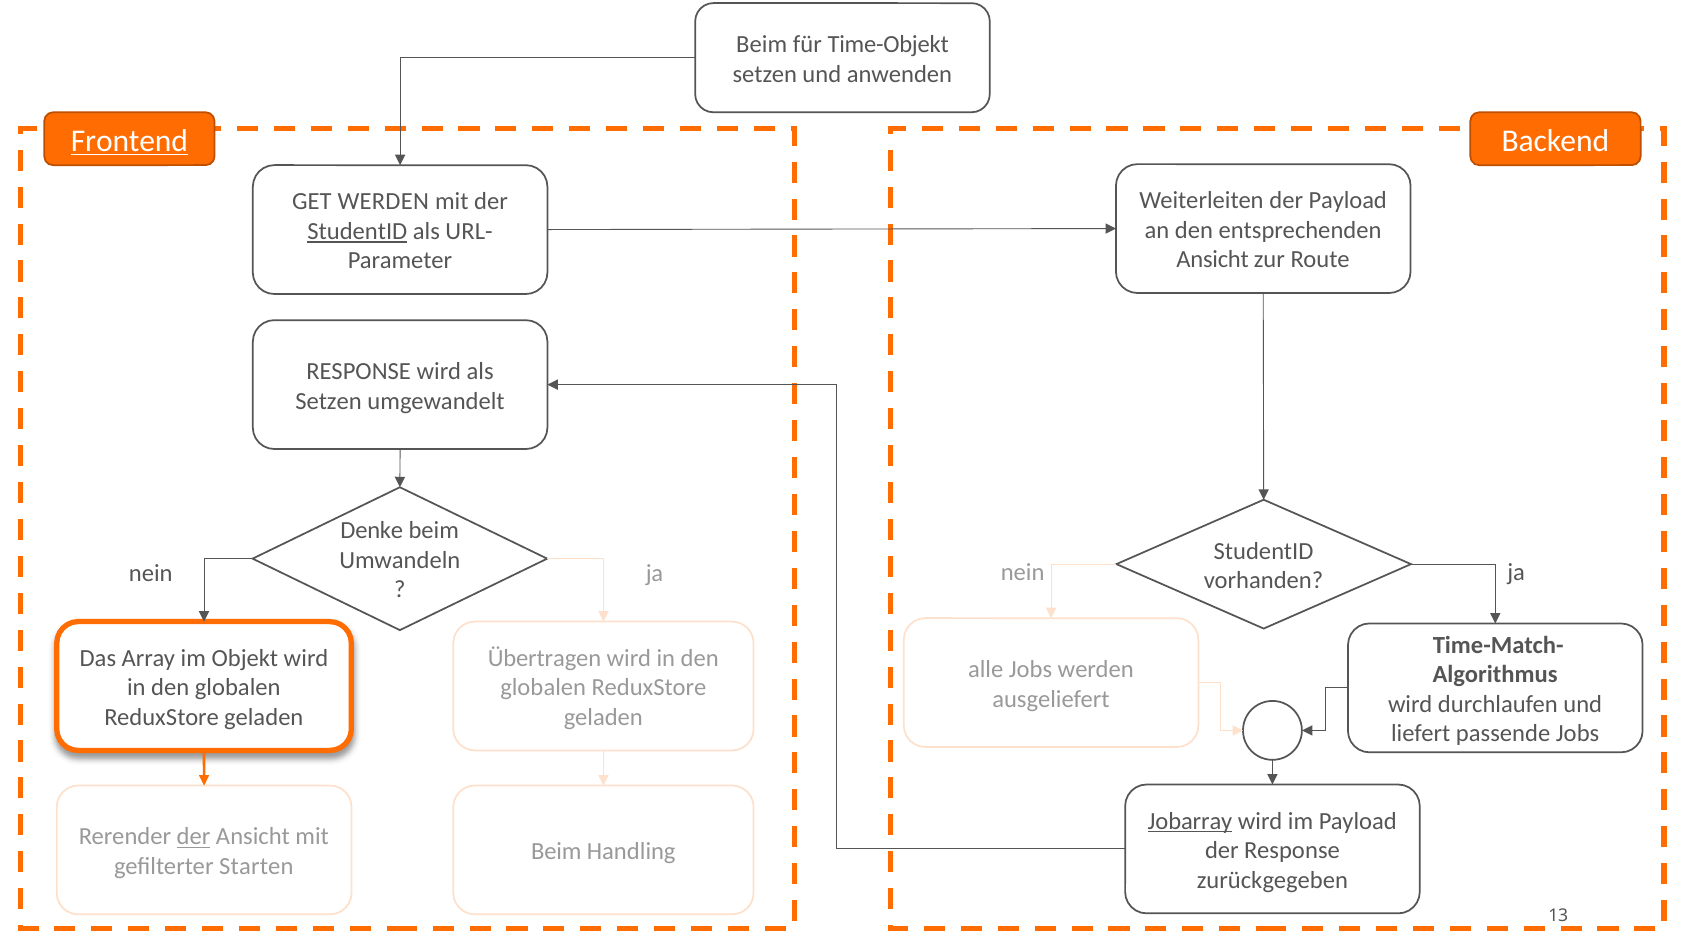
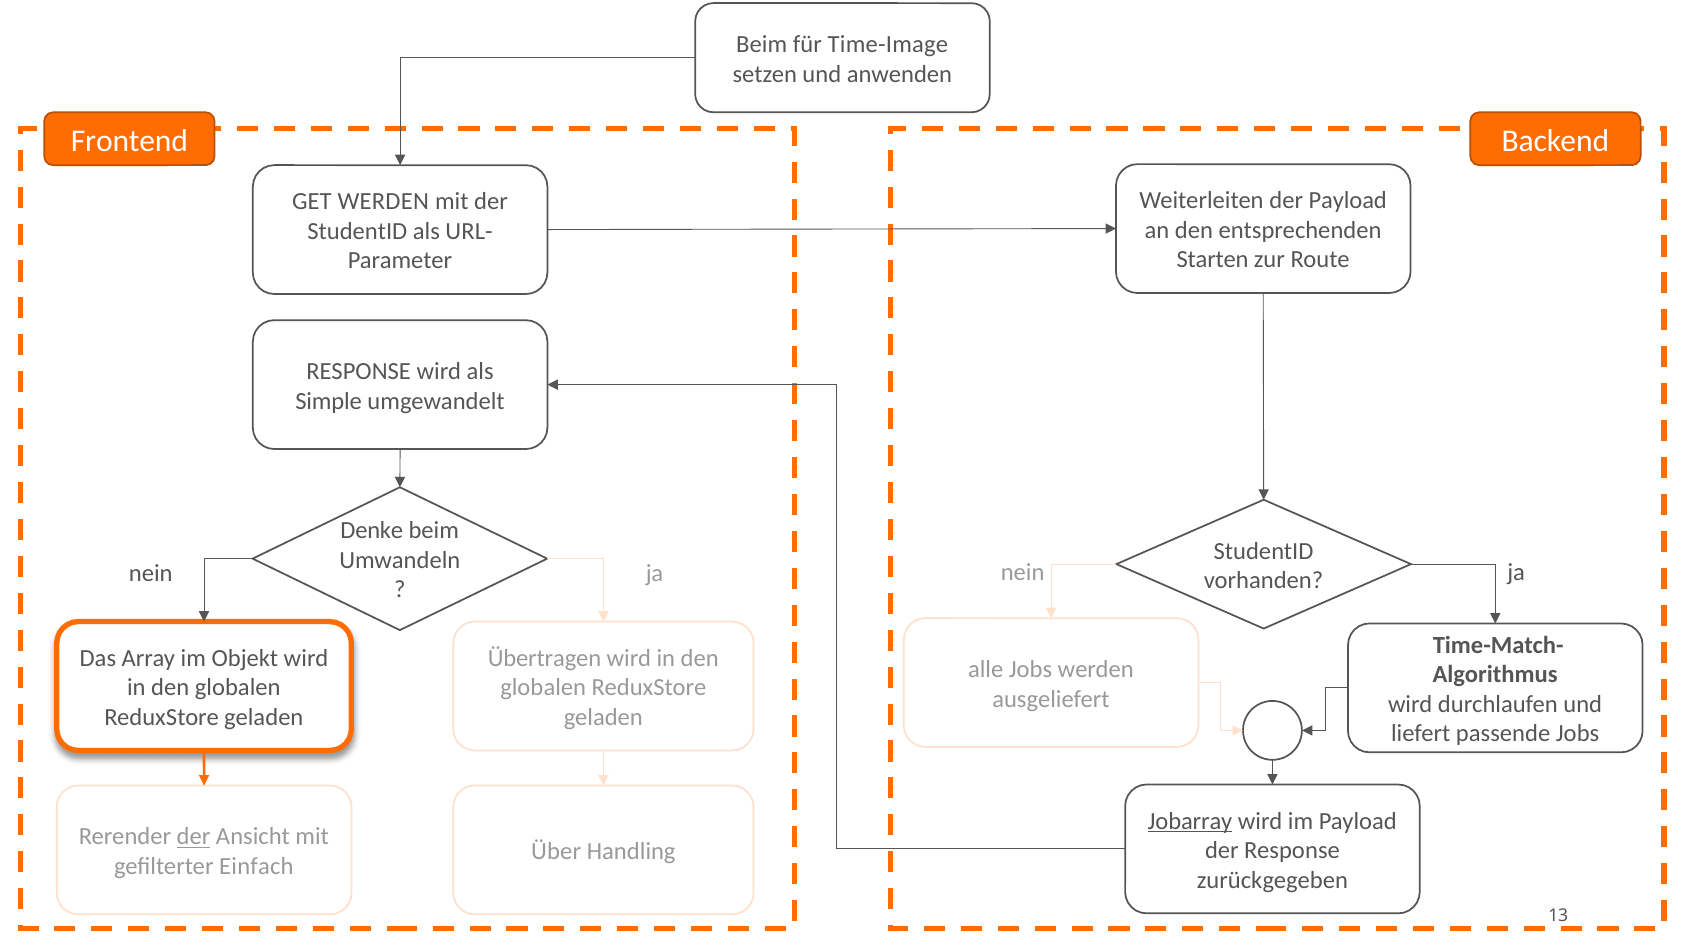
Time-Objekt: Time-Objekt -> Time-Image
Frontend underline: present -> none
StudentID at (357, 231) underline: present -> none
Ansicht at (1213, 260): Ansicht -> Starten
Setzen at (329, 401): Setzen -> Simple
Beim at (556, 851): Beim -> Über
Starten: Starten -> Einfach
